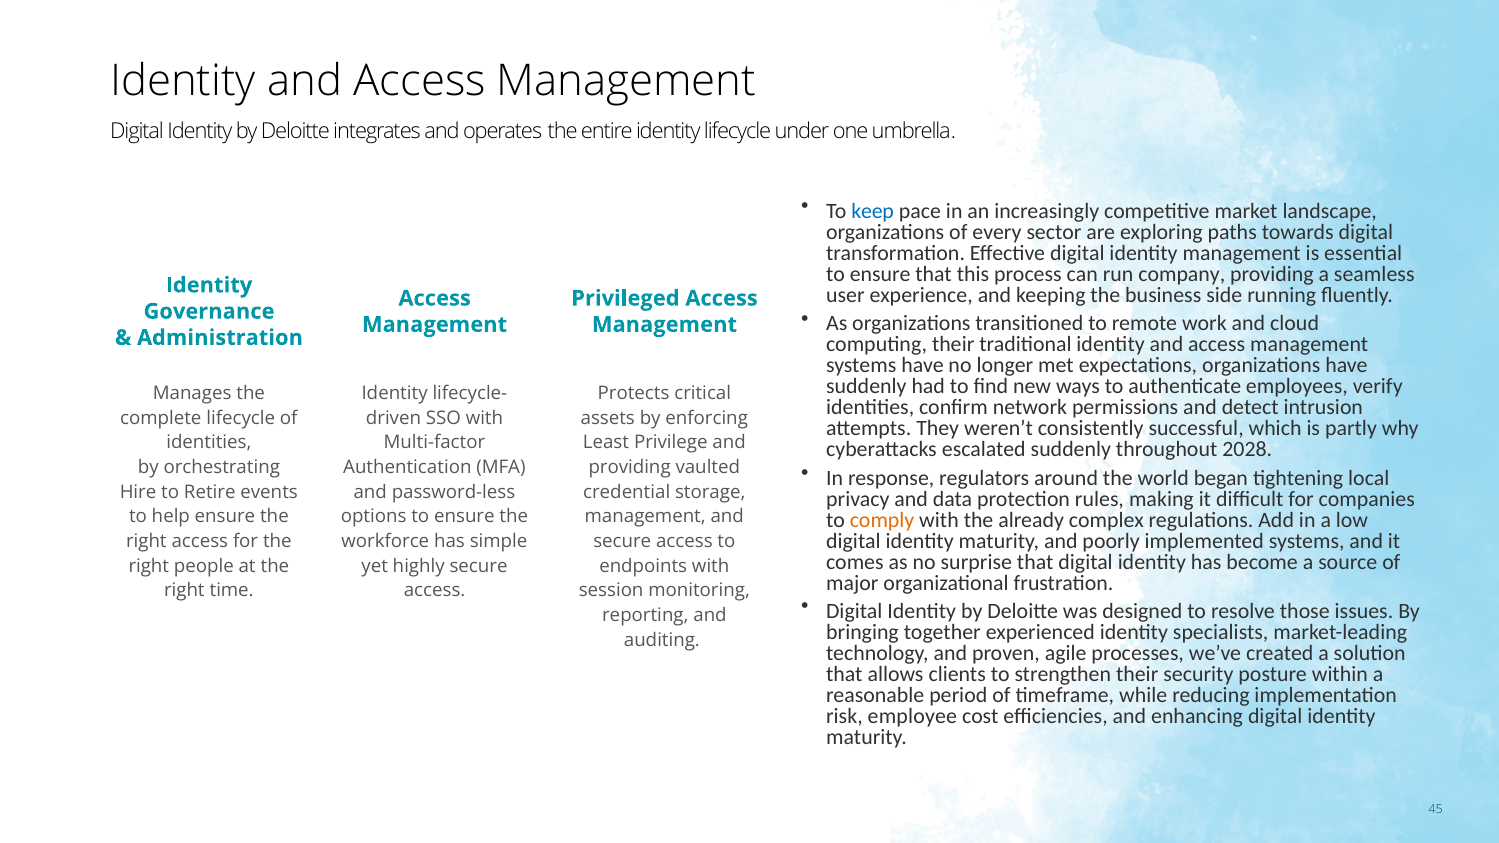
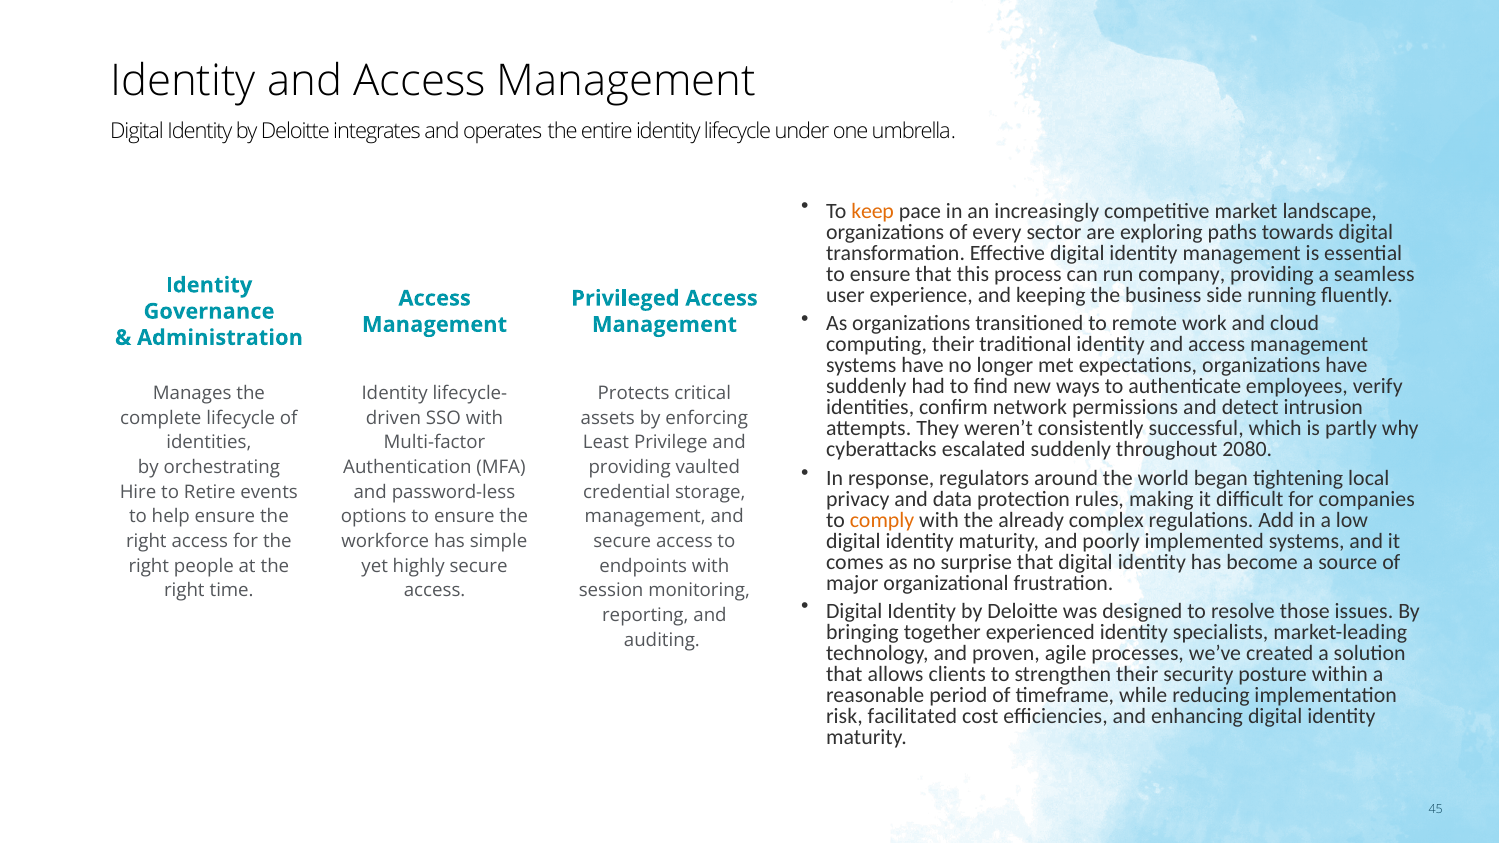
keep colour: blue -> orange
2028: 2028 -> 2080
employee: employee -> facilitated
